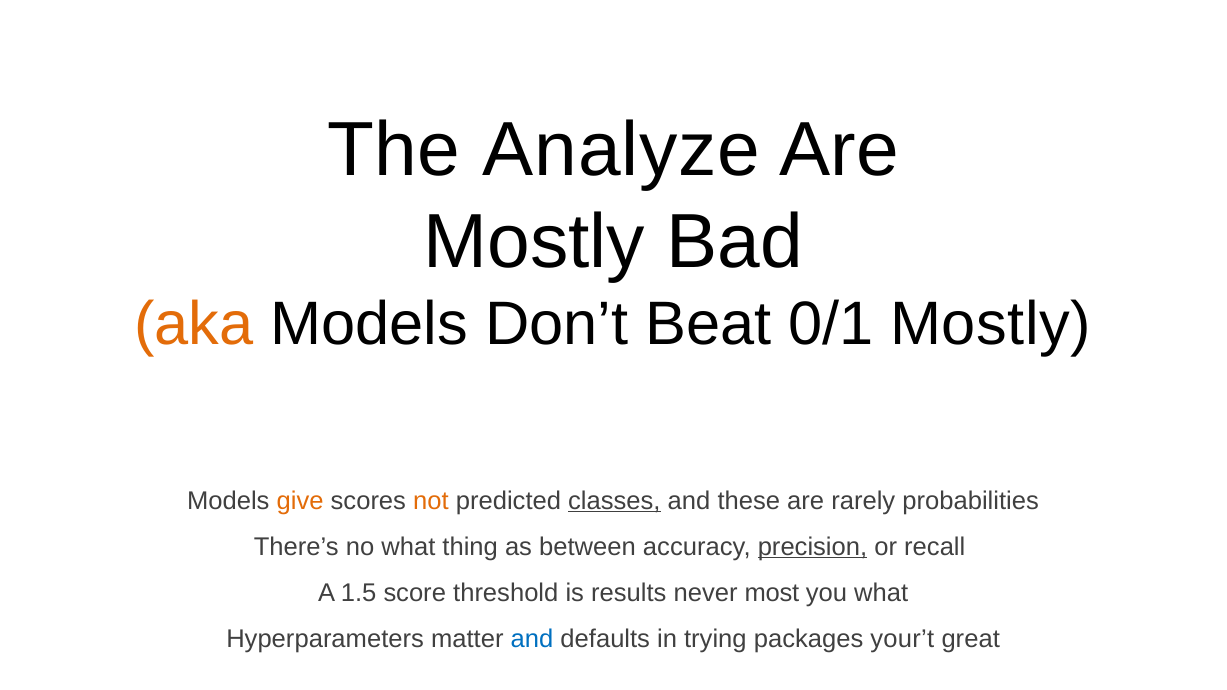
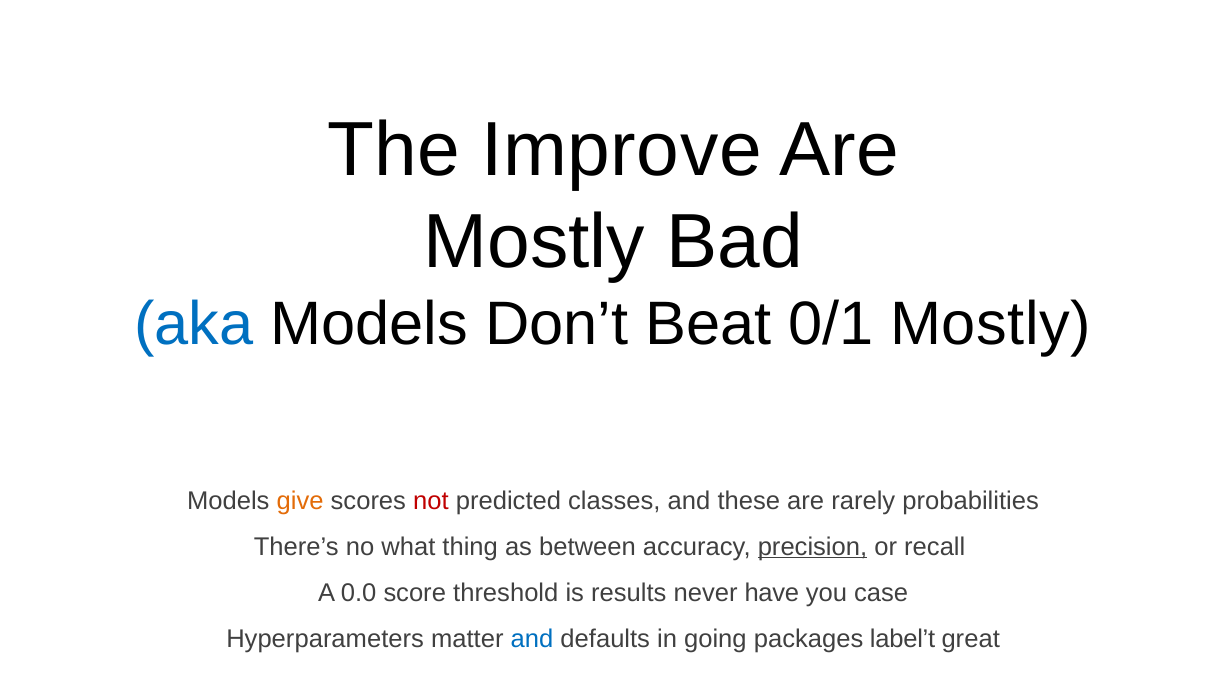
Analyze: Analyze -> Improve
aka colour: orange -> blue
not colour: orange -> red
classes underline: present -> none
1.5: 1.5 -> 0.0
most: most -> have
you what: what -> case
trying: trying -> going
your’t: your’t -> label’t
